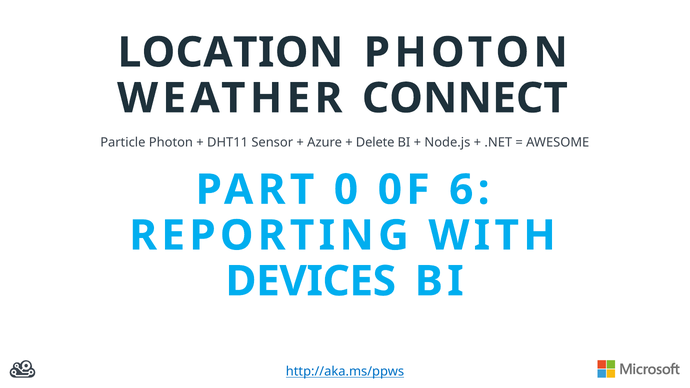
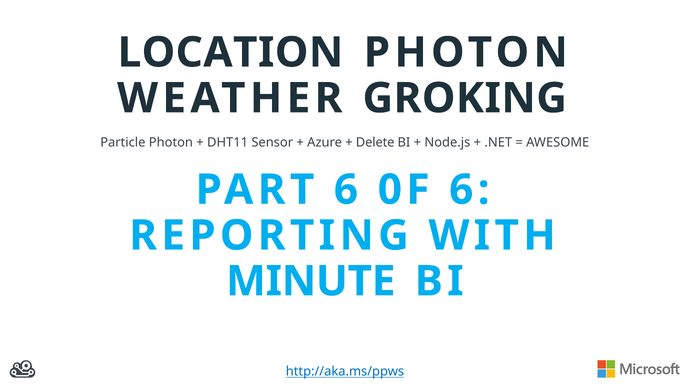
CONNECT: CONNECT -> GROKING
PART 0: 0 -> 6
DEVICES: DEVICES -> MINUTE
